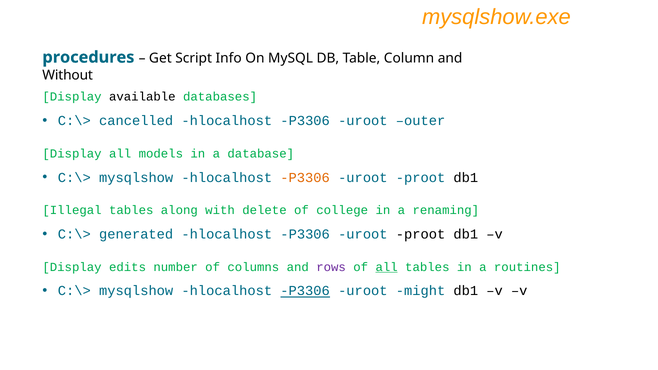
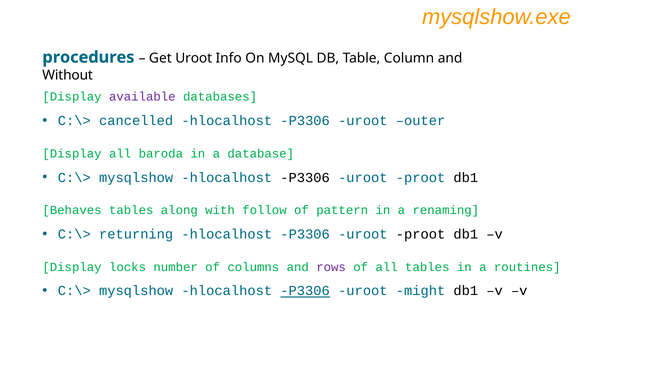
Get Script: Script -> Uroot
available colour: black -> purple
models: models -> baroda
P3306 at (305, 178) colour: orange -> black
Illegal: Illegal -> Behaves
delete: delete -> follow
college: college -> pattern
generated: generated -> returning
edits: edits -> locks
all at (387, 267) underline: present -> none
